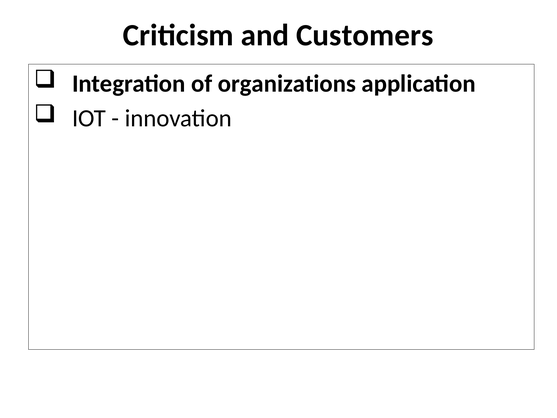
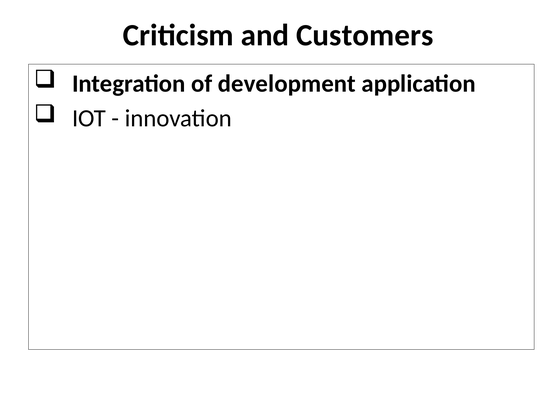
organizations: organizations -> development
